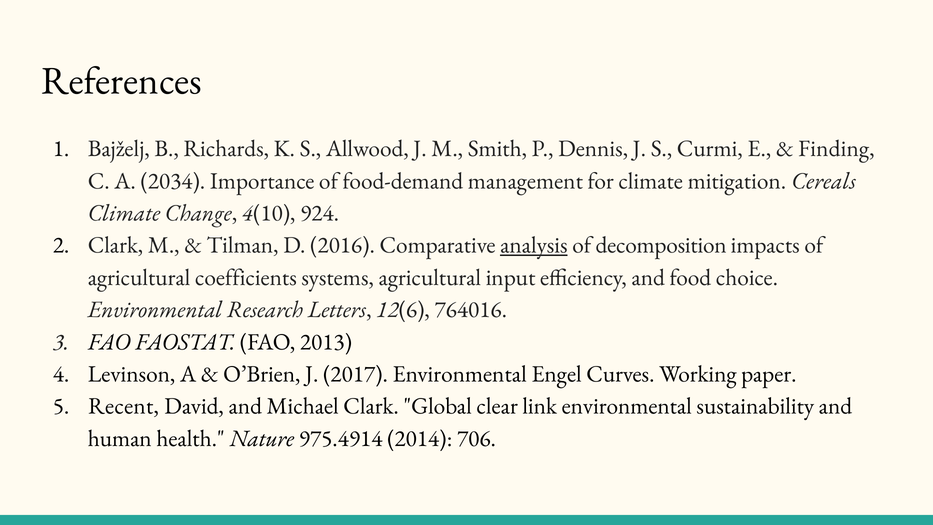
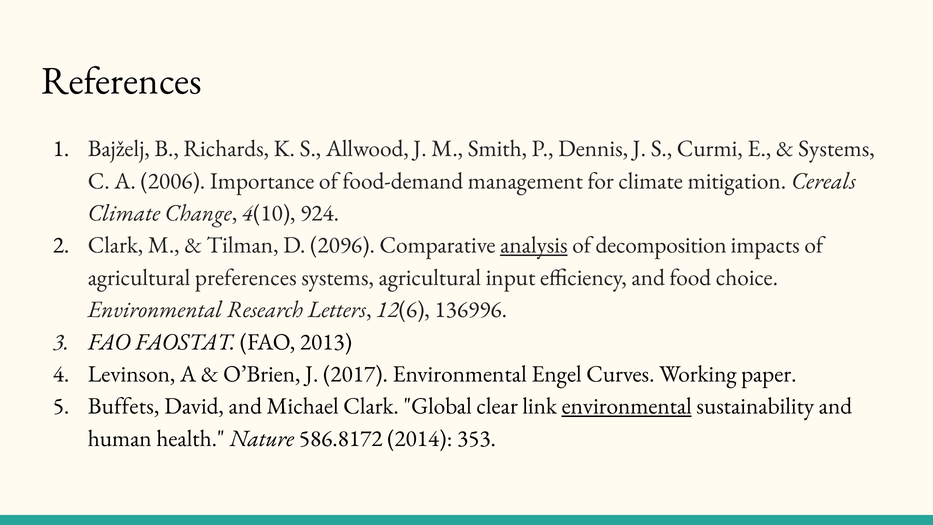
Finding at (836, 149): Finding -> Systems
2034: 2034 -> 2006
2016: 2016 -> 2096
coefficients: coefficients -> preferences
764016: 764016 -> 136996
Recent: Recent -> Buffets
environmental at (627, 406) underline: none -> present
975.4914: 975.4914 -> 586.8172
706: 706 -> 353
